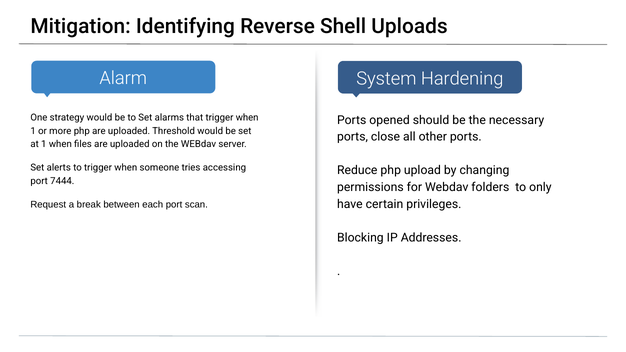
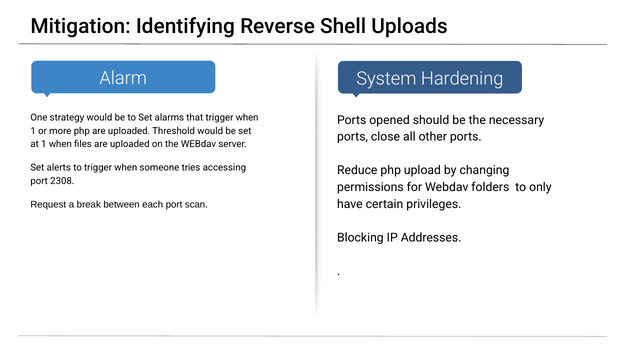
7444: 7444 -> 2308
